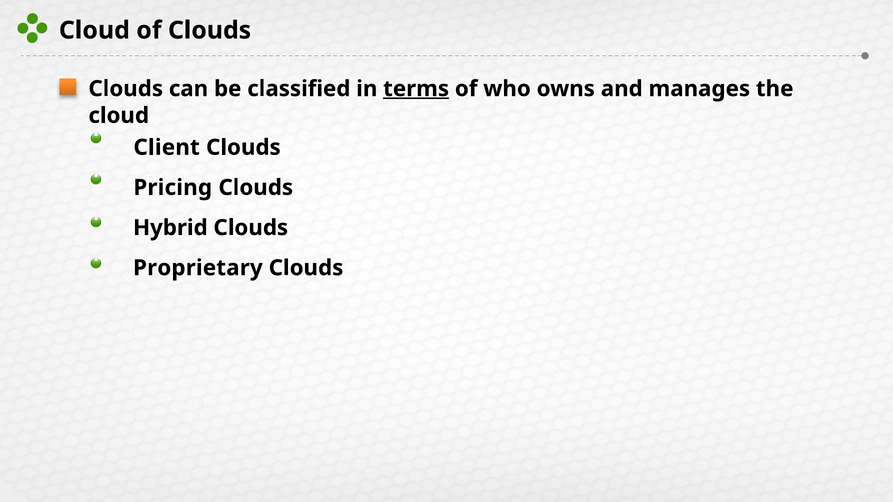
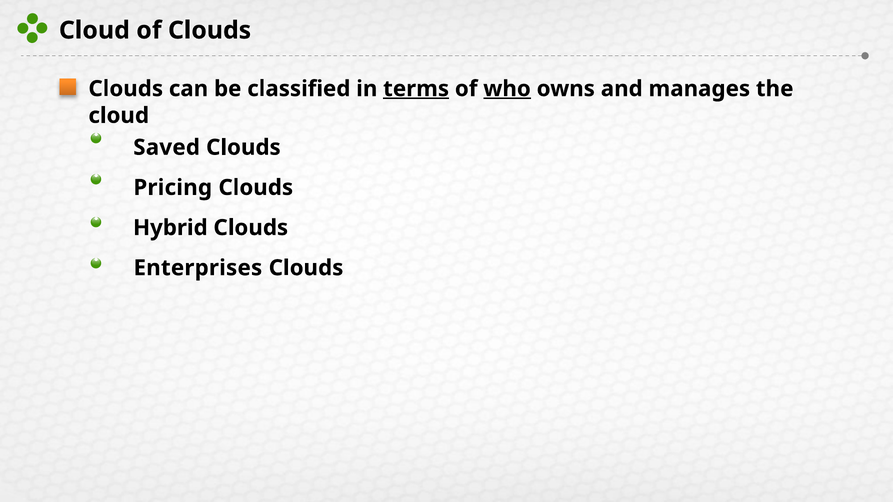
who underline: none -> present
Client: Client -> Saved
Proprietary: Proprietary -> Enterprises
